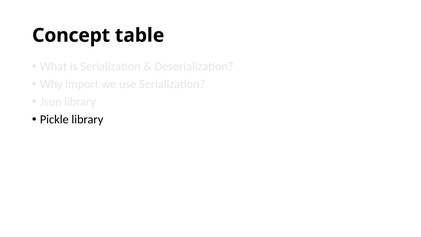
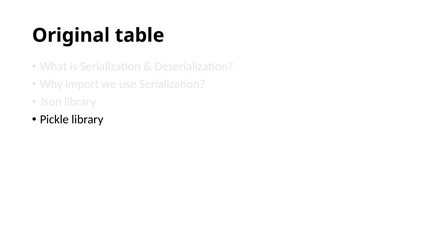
Concept: Concept -> Original
